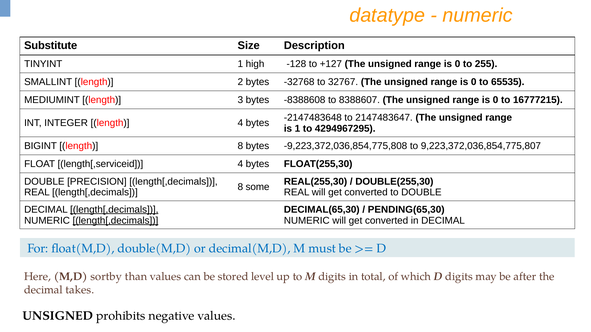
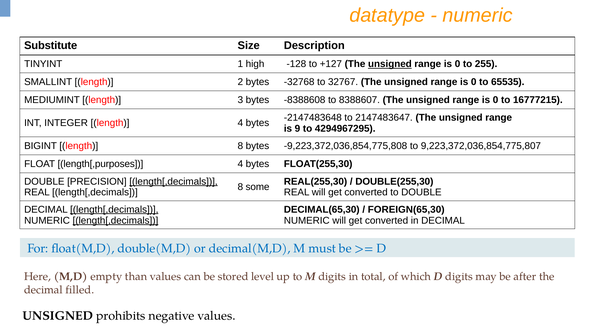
unsigned at (390, 64) underline: none -> present
is 1: 1 -> 9
length[,serviceid: length[,serviceid -> length[,purposes
length[,decimals at (173, 182) underline: none -> present
PENDING(65,30: PENDING(65,30 -> FOREIGN(65,30
sortby: sortby -> empty
takes: takes -> filled
